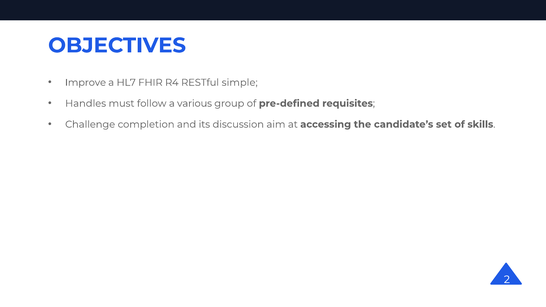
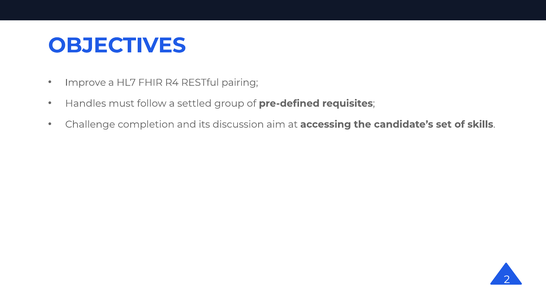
simple: simple -> pairing
various: various -> settled
